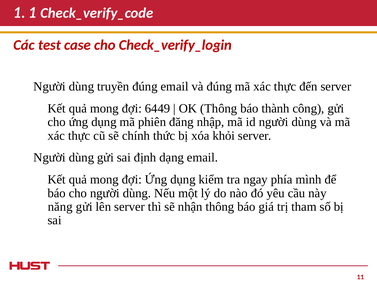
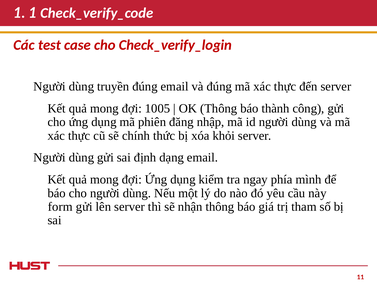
6449: 6449 -> 1005
năng: năng -> form
